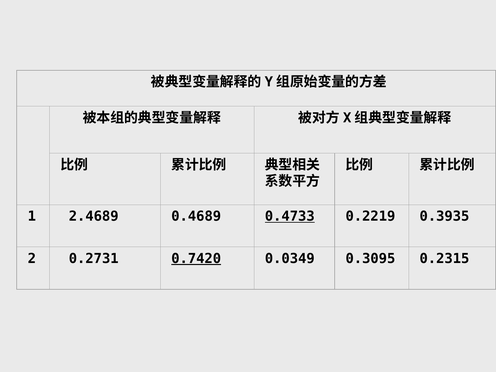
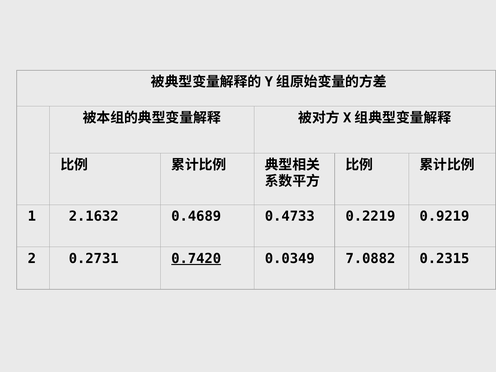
2.4689: 2.4689 -> 2.1632
0.4733 underline: present -> none
0.3935: 0.3935 -> 0.9219
0.3095: 0.3095 -> 7.0882
